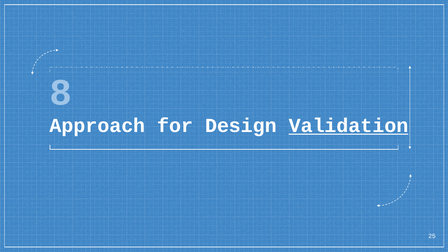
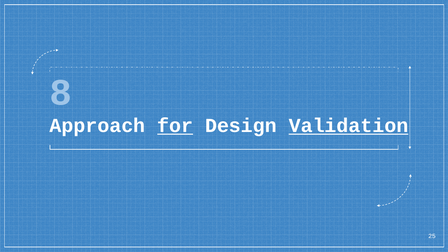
for underline: none -> present
